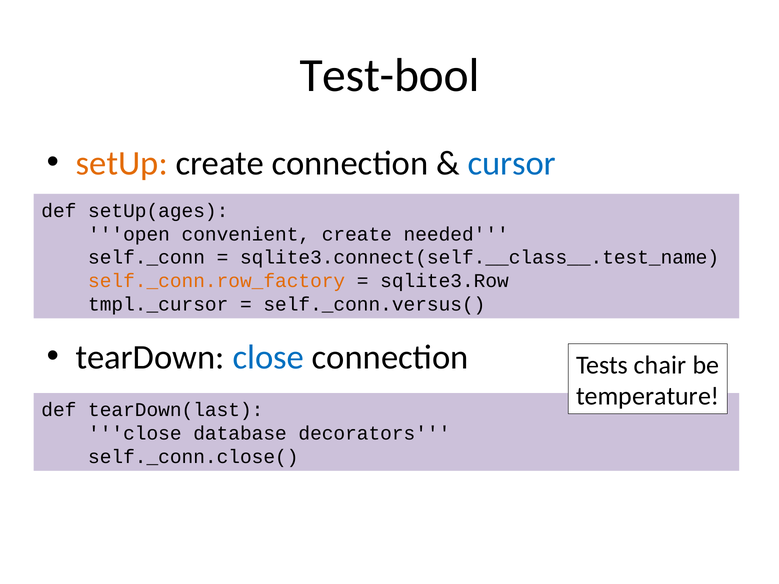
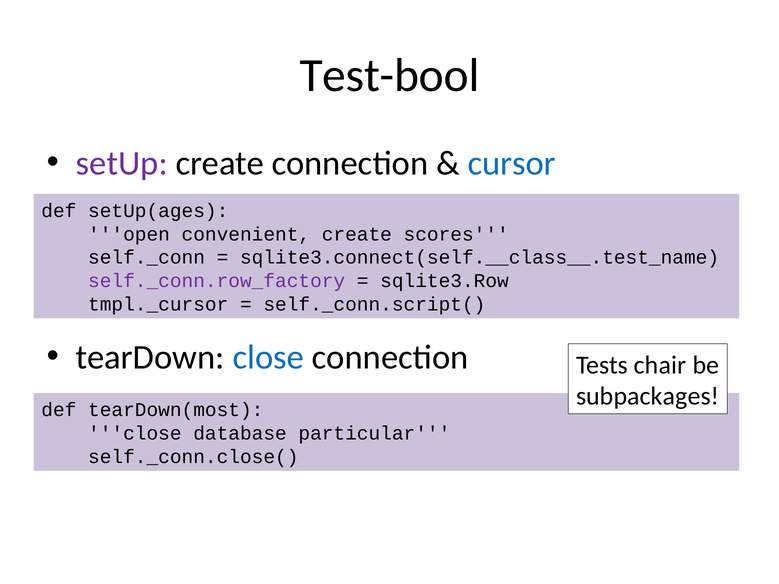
setUp colour: orange -> purple
needed: needed -> scores
self._conn.row_factory colour: orange -> purple
self._conn.versus(: self._conn.versus( -> self._conn.script(
temperature: temperature -> subpackages
tearDown(last: tearDown(last -> tearDown(most
decorators: decorators -> particular
